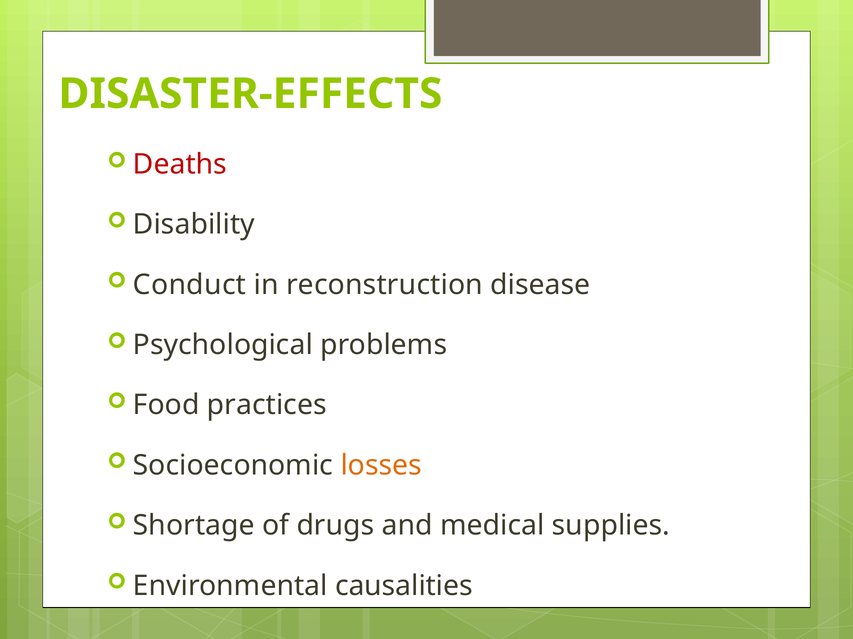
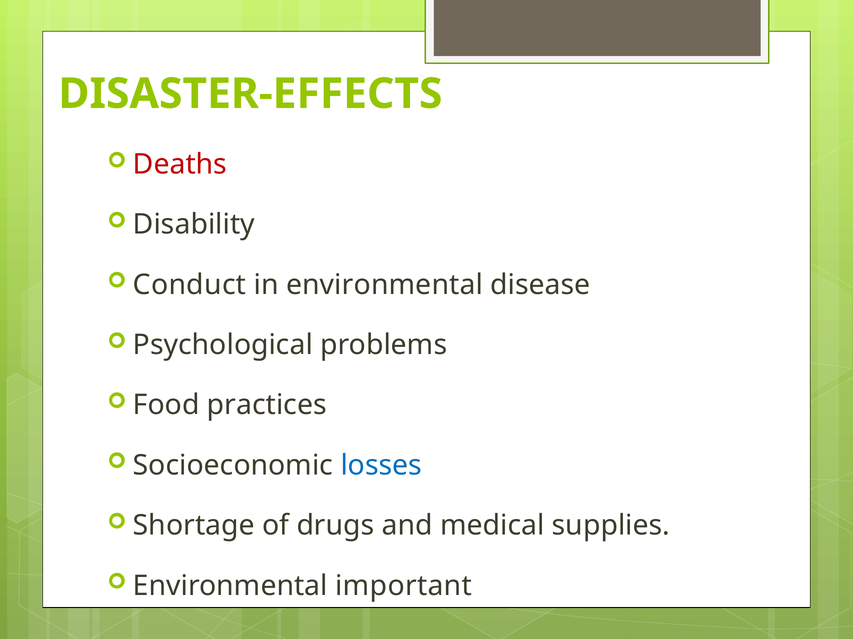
in reconstruction: reconstruction -> environmental
losses colour: orange -> blue
causalities: causalities -> important
